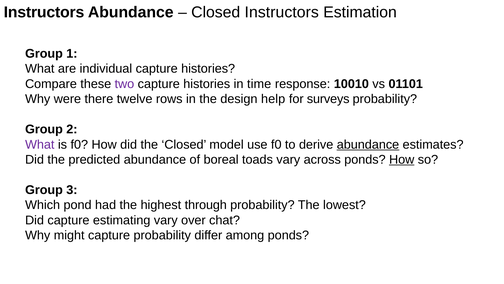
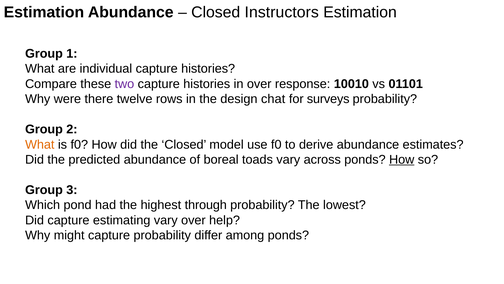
Instructors at (44, 12): Instructors -> Estimation
in time: time -> over
help: help -> chat
What at (40, 144) colour: purple -> orange
abundance at (368, 144) underline: present -> none
chat: chat -> help
